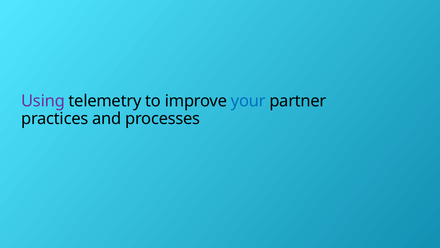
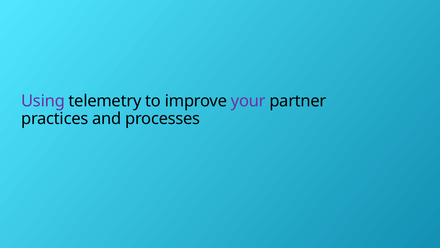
your colour: blue -> purple
